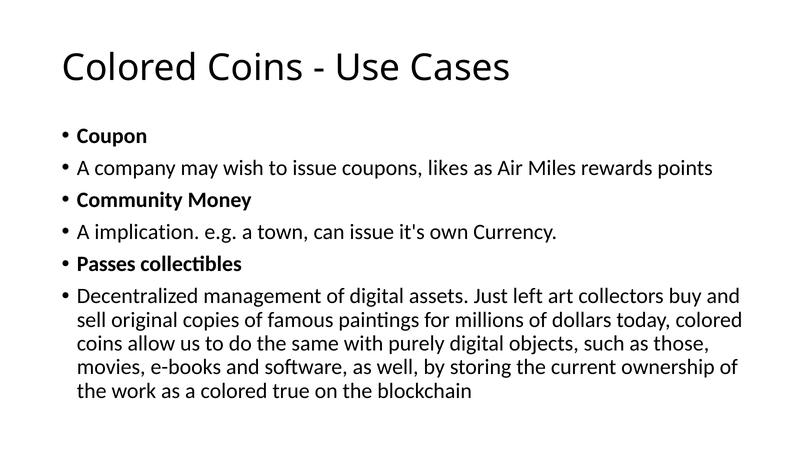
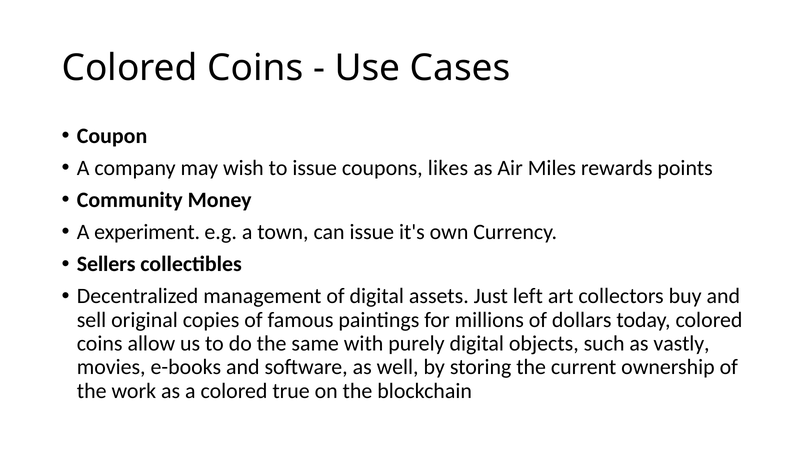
implication: implication -> experiment
Passes: Passes -> Sellers
those: those -> vastly
